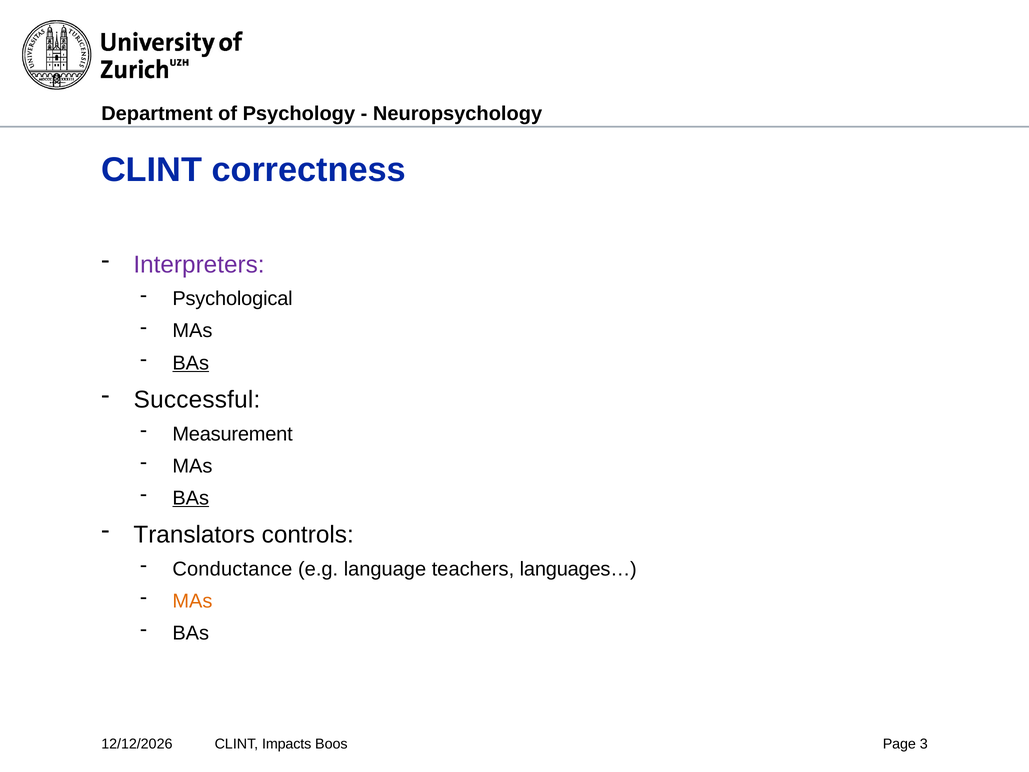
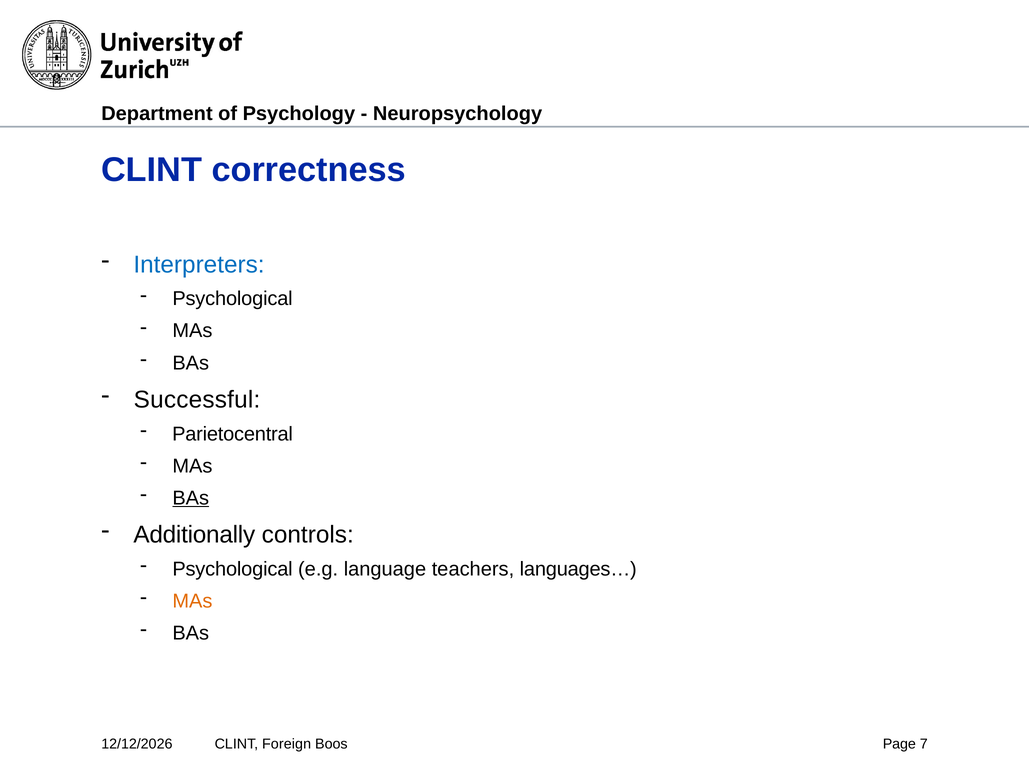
Interpreters colour: purple -> blue
BAs at (191, 363) underline: present -> none
Measurement: Measurement -> Parietocentral
Translators: Translators -> Additionally
Conductance at (232, 569): Conductance -> Psychological
Impacts: Impacts -> Foreign
3: 3 -> 7
